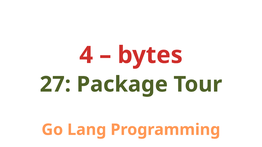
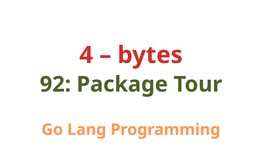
27: 27 -> 92
